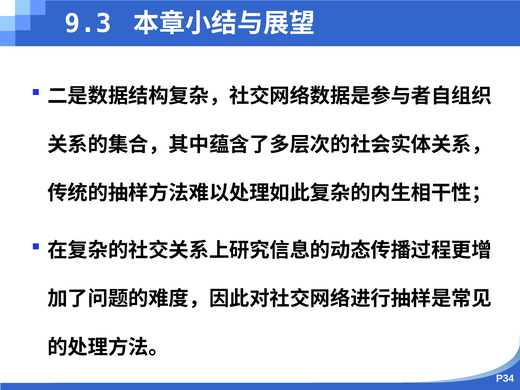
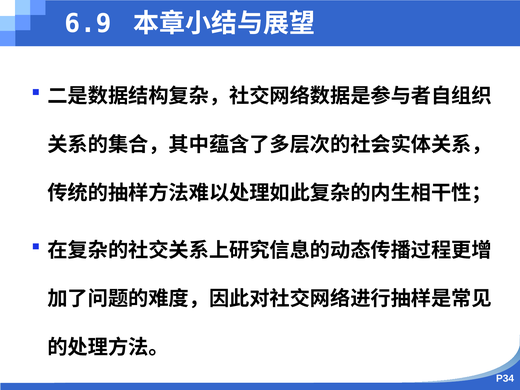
9.3: 9.3 -> 6.9
